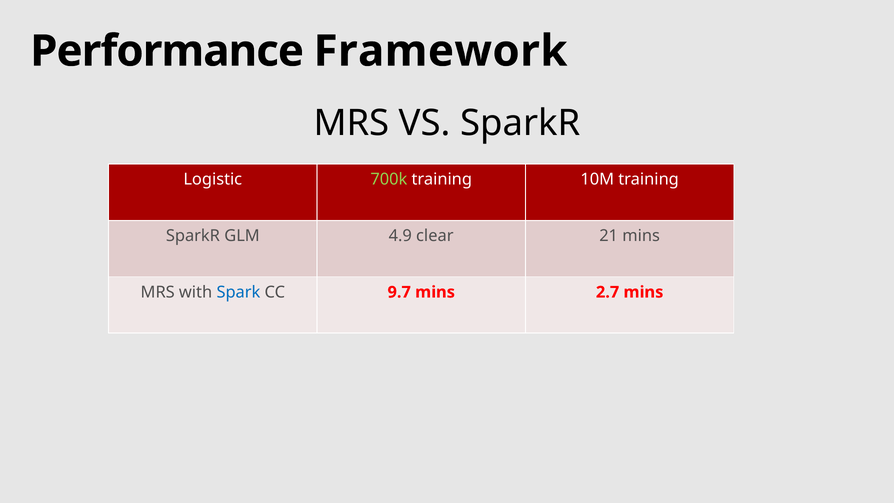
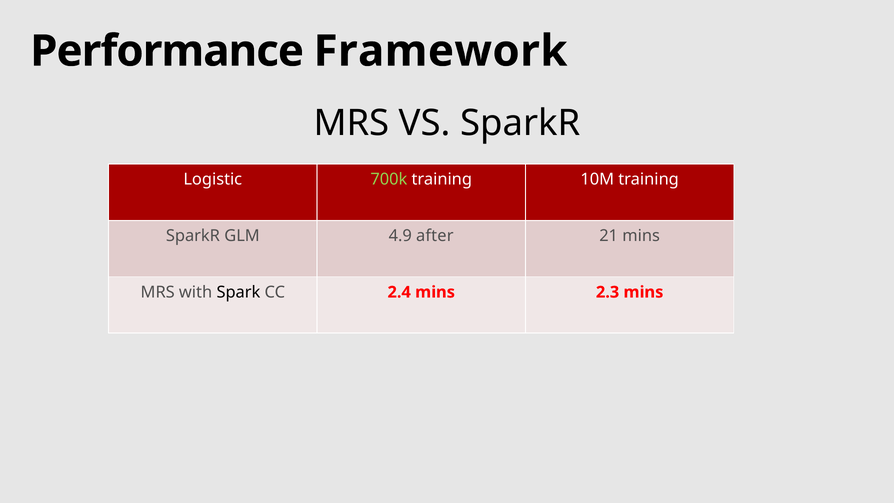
clear: clear -> after
Spark colour: blue -> black
9.7: 9.7 -> 2.4
2.7: 2.7 -> 2.3
